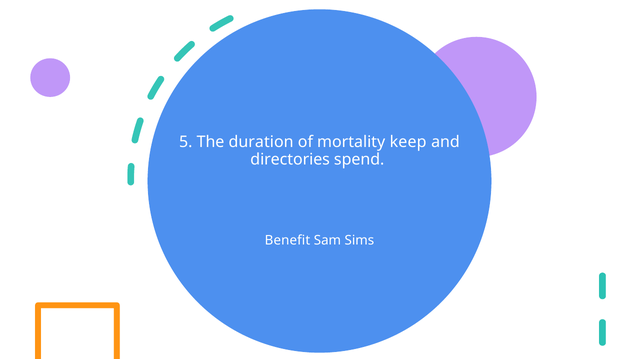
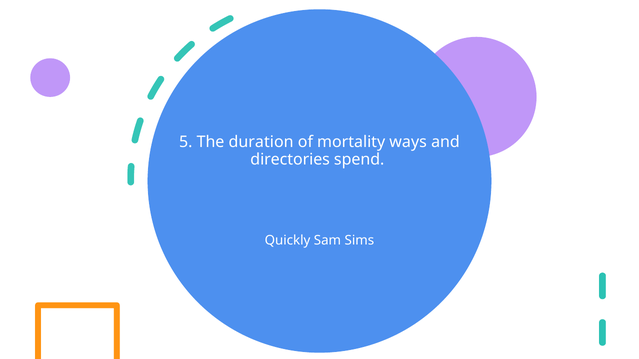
keep: keep -> ways
Benefit: Benefit -> Quickly
